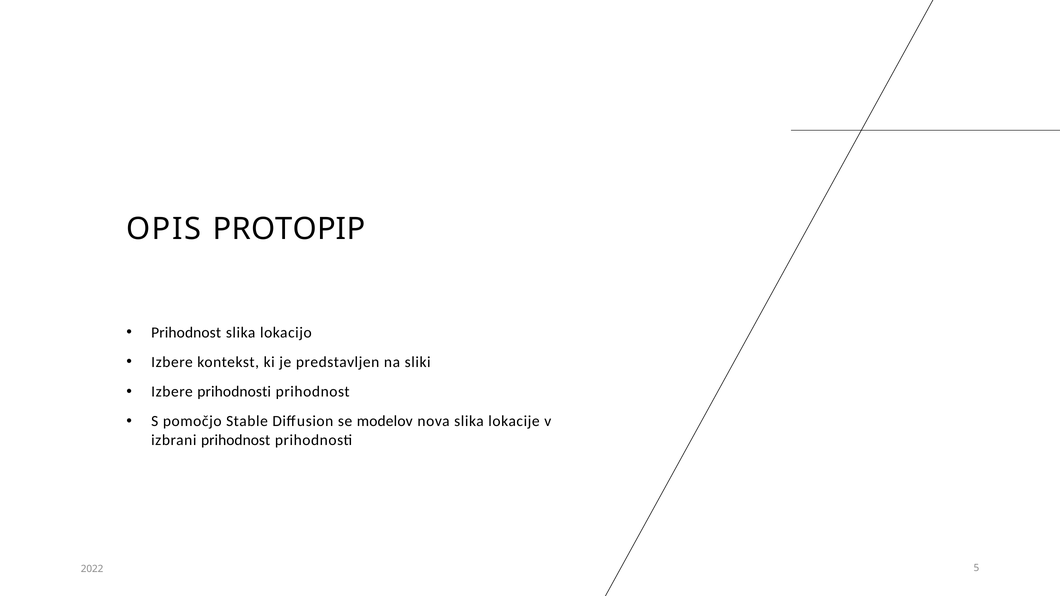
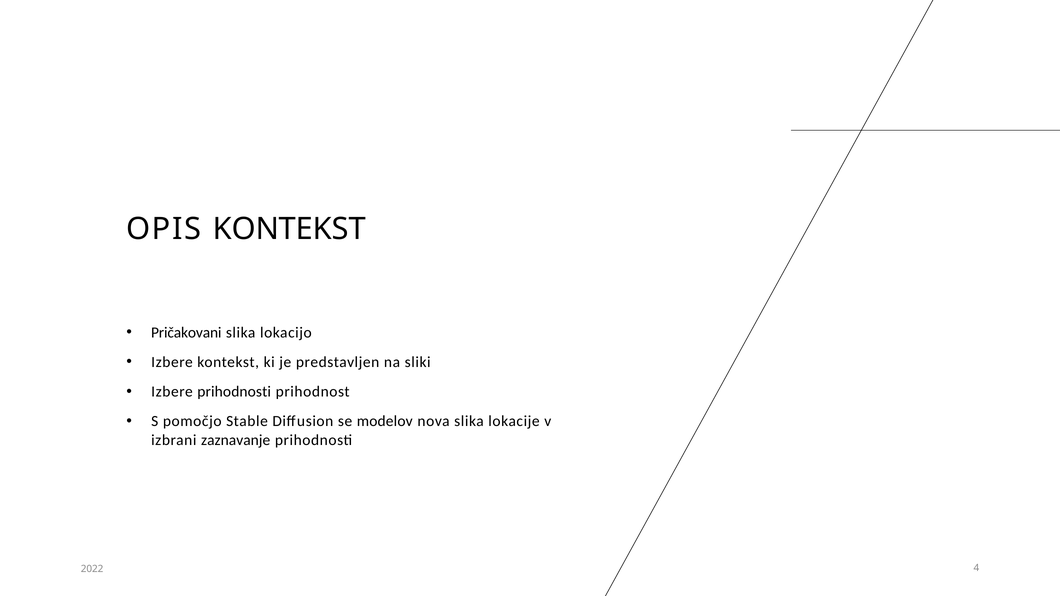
OPIS PROTOPIP: PROTOPIP -> KONTEKST
Prihodnost at (186, 333): Prihodnost -> Pričakovani
izbrani prihodnost: prihodnost -> zaznavanje
5: 5 -> 4
